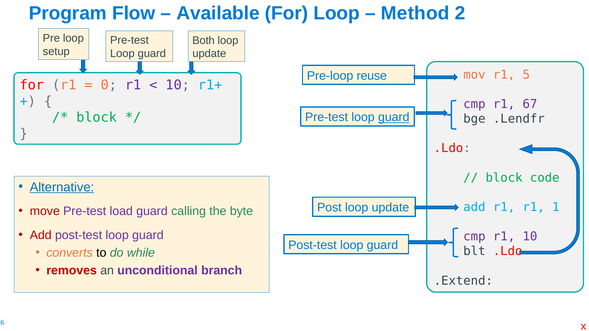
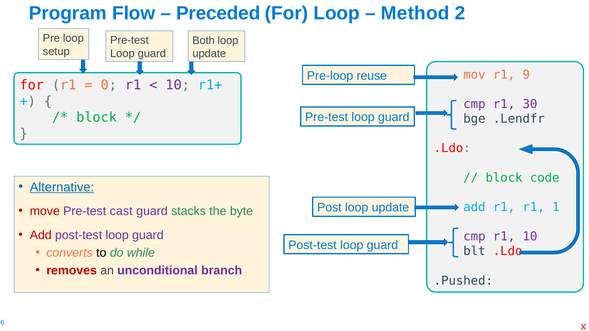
Available: Available -> Preceded
5: 5 -> 9
67: 67 -> 30
guard at (394, 117) underline: present -> none
load: load -> cast
calling: calling -> stacks
.Extend: .Extend -> .Pushed
